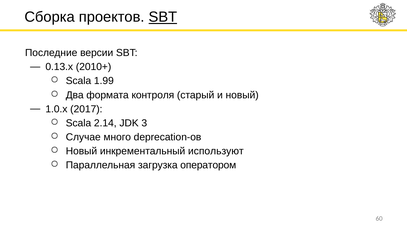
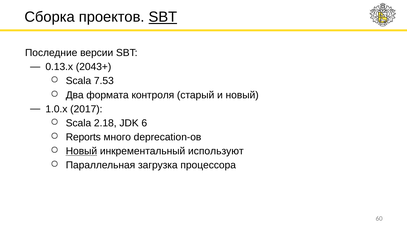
2010+: 2010+ -> 2043+
1.99: 1.99 -> 7.53
2.14: 2.14 -> 2.18
3: 3 -> 6
Случае: Случае -> Reports
Новый at (81, 151) underline: none -> present
оператором: оператором -> процессора
